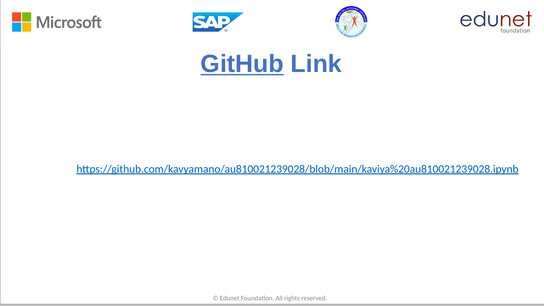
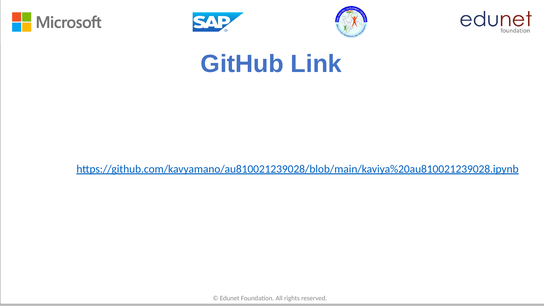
GitHub underline: present -> none
